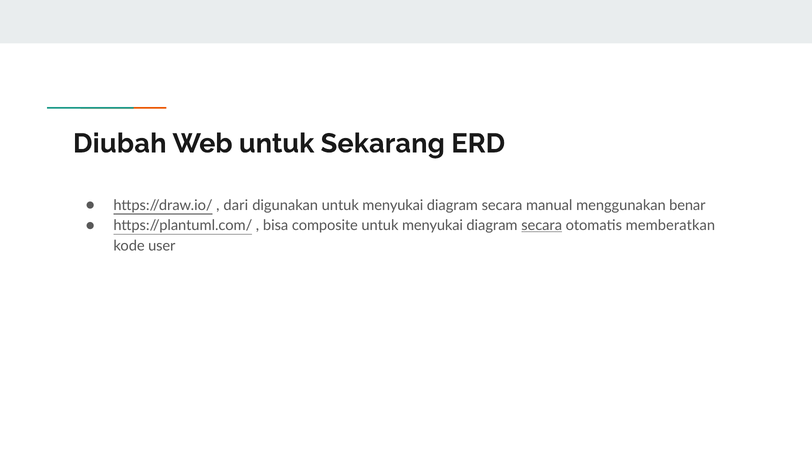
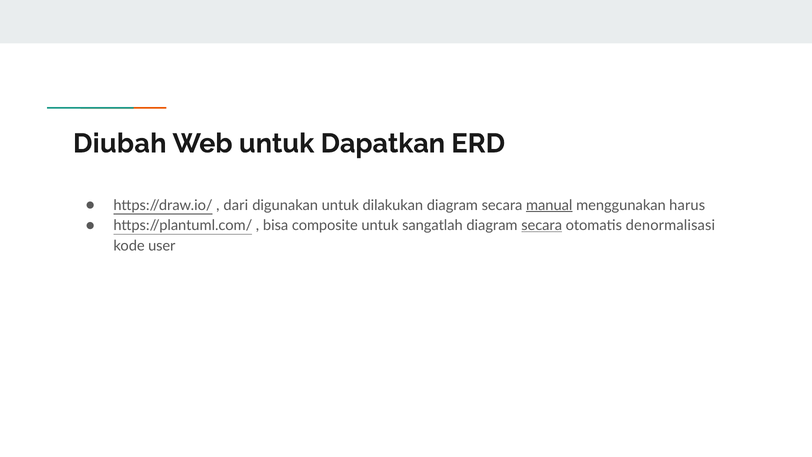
Sekarang: Sekarang -> Dapatkan
digunakan untuk menyukai: menyukai -> dilakukan
manual underline: none -> present
benar: benar -> harus
menyukai at (432, 225): menyukai -> sangatlah
memberatkan: memberatkan -> denormalisasi
